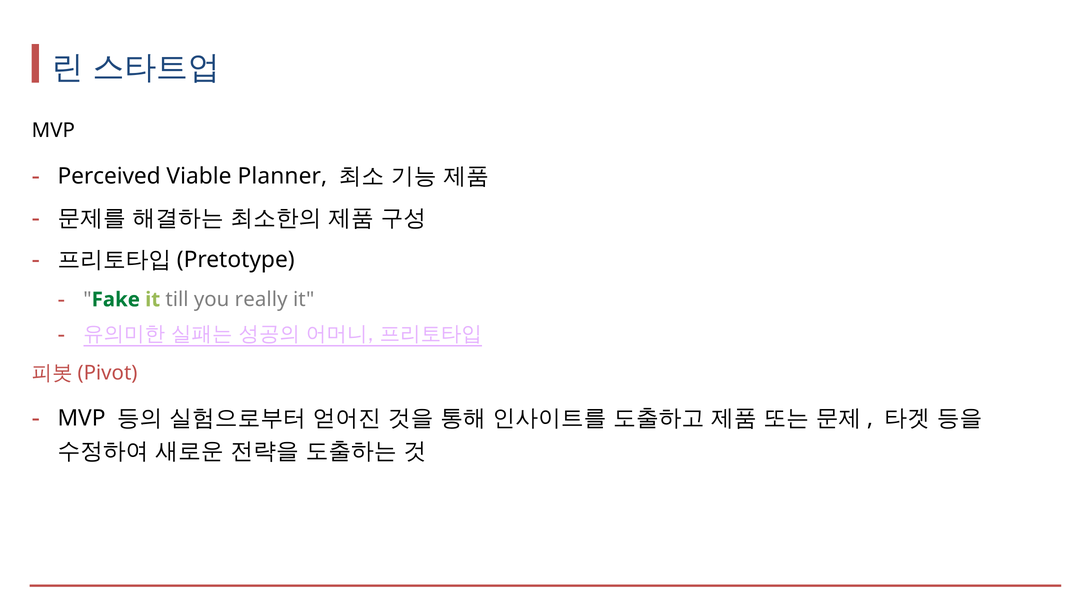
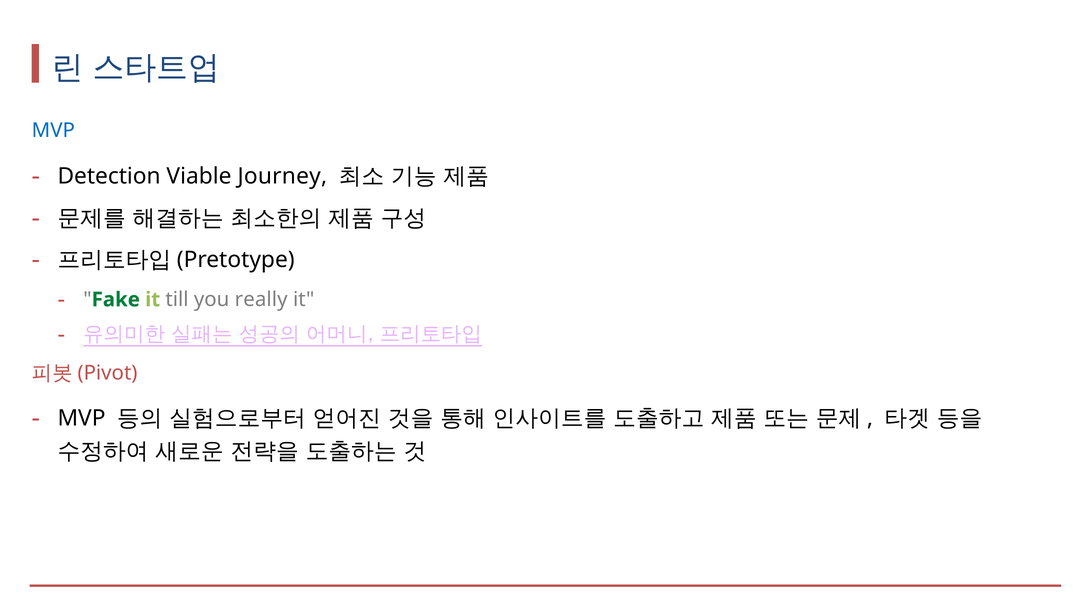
MVP at (53, 131) colour: black -> blue
Perceived: Perceived -> Detection
Planner: Planner -> Journey
